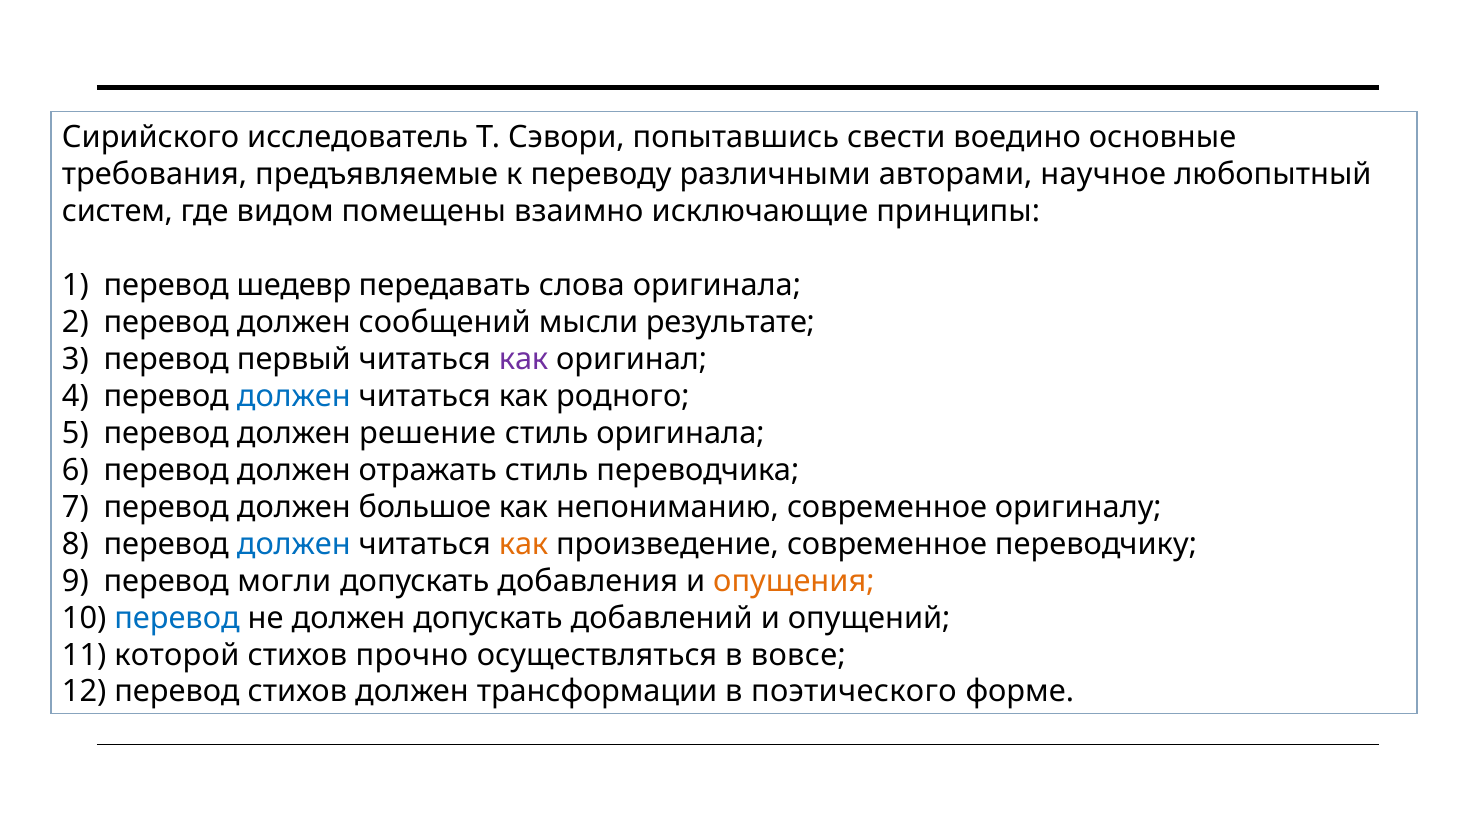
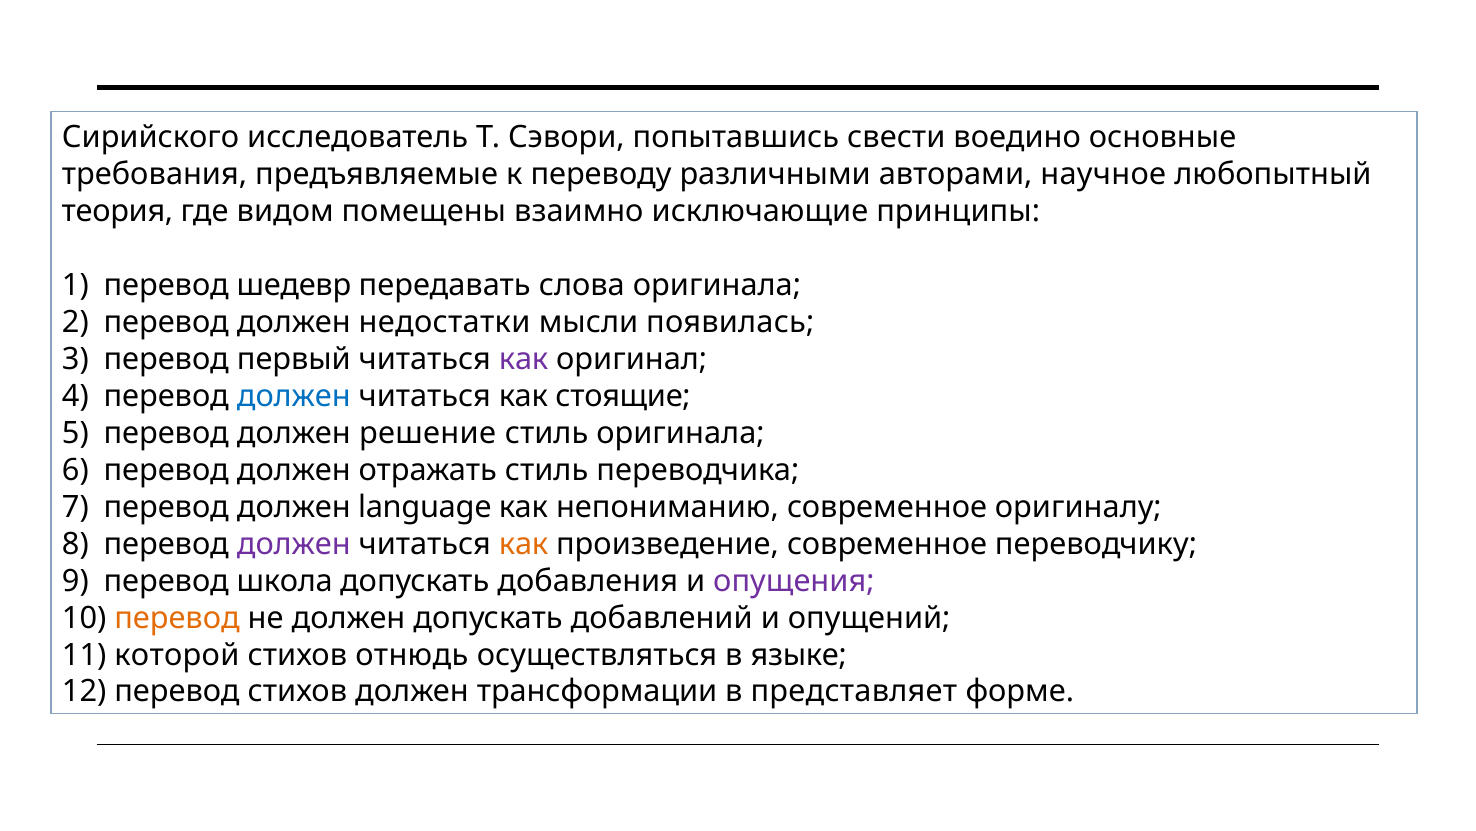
систем: систем -> теория
сообщений: сообщений -> недостатки
результате: результате -> появилась
родного: родного -> стоящие
большое: большое -> language
должен at (294, 544) colour: blue -> purple
могли: могли -> школа
опущения colour: orange -> purple
перевод at (177, 617) colour: blue -> orange
прочно: прочно -> отнюдь
вовсе: вовсе -> языке
поэтического: поэтического -> представляет
